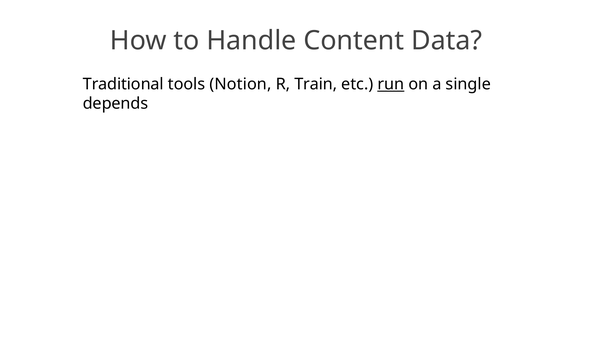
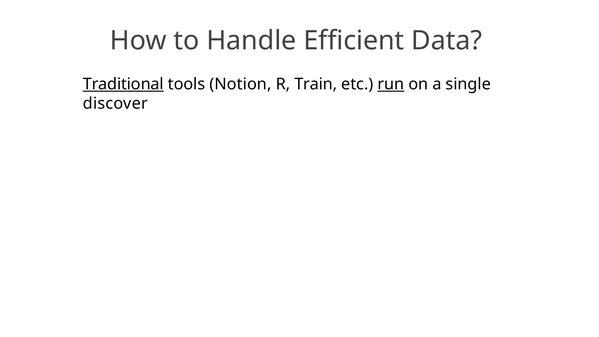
Content: Content -> Efficient
Traditional underline: none -> present
depends: depends -> discover
